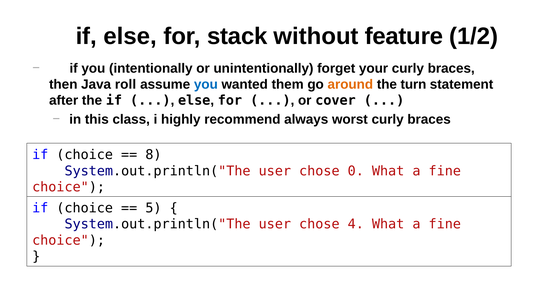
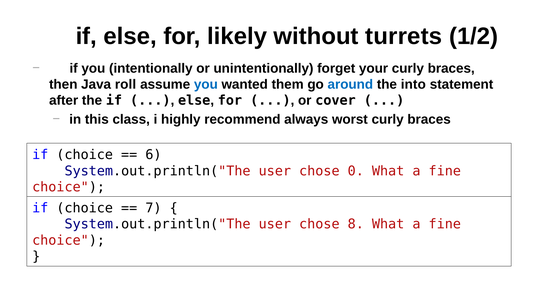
stack: stack -> likely
feature: feature -> turrets
around colour: orange -> blue
turn: turn -> into
8: 8 -> 6
5: 5 -> 7
4: 4 -> 8
